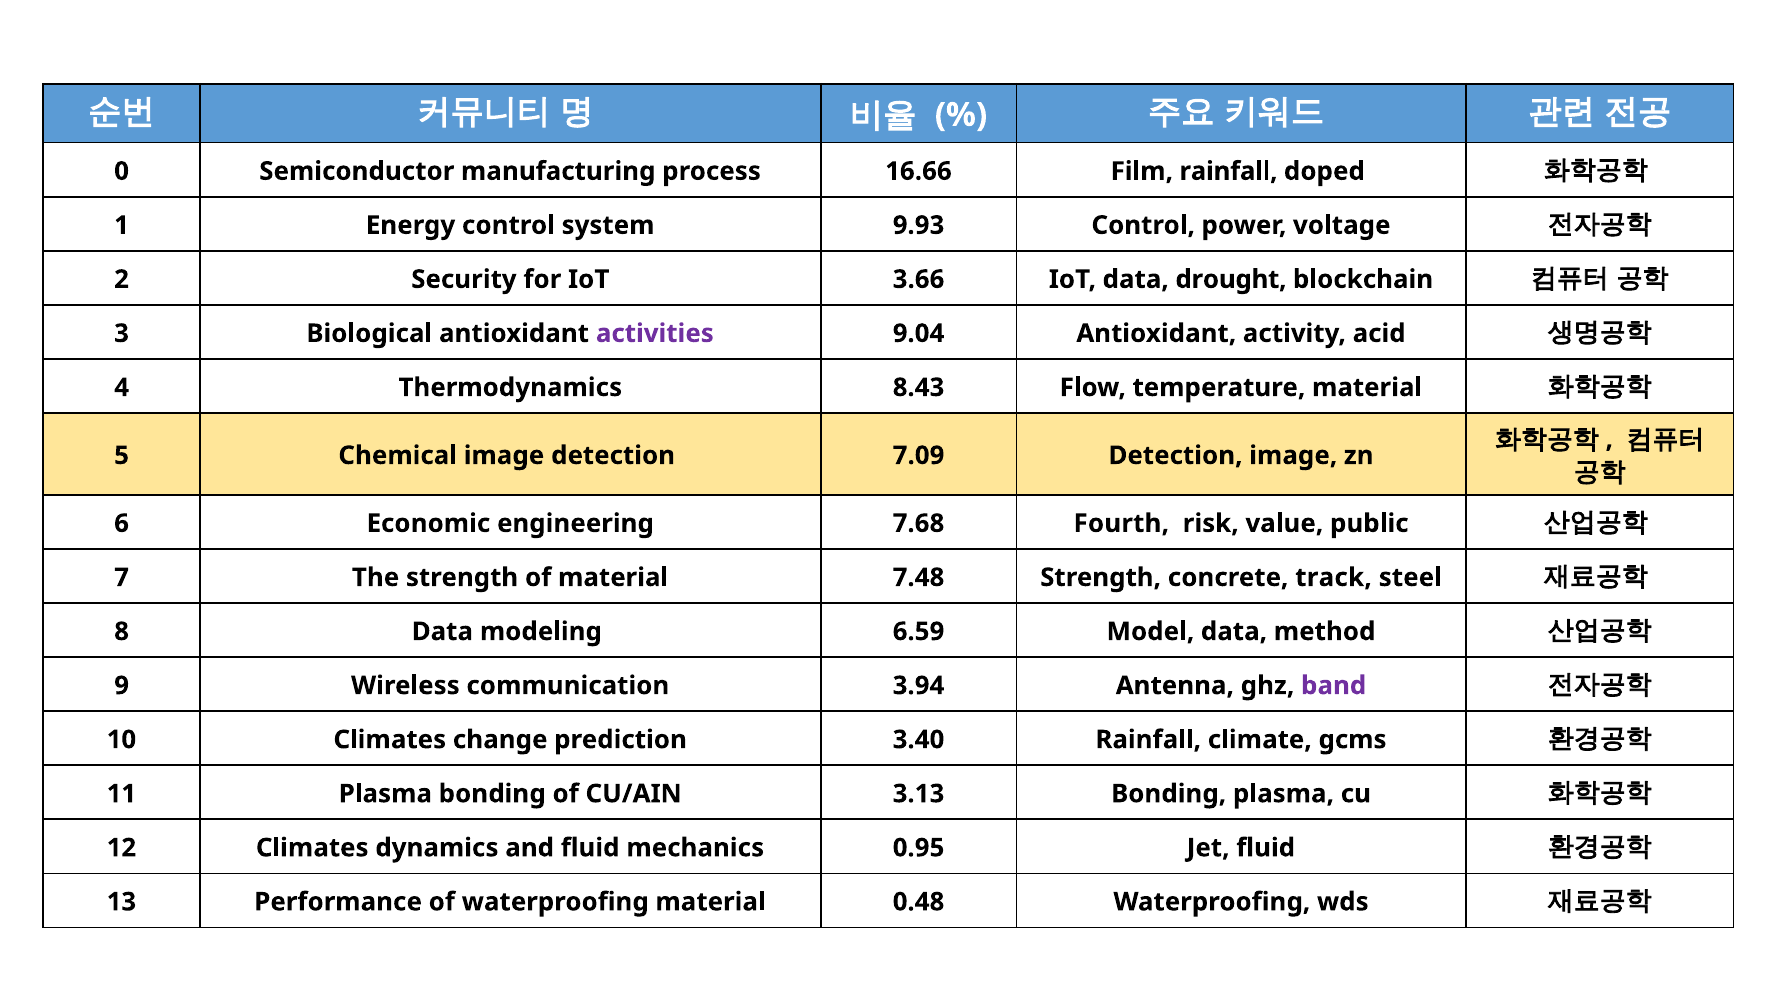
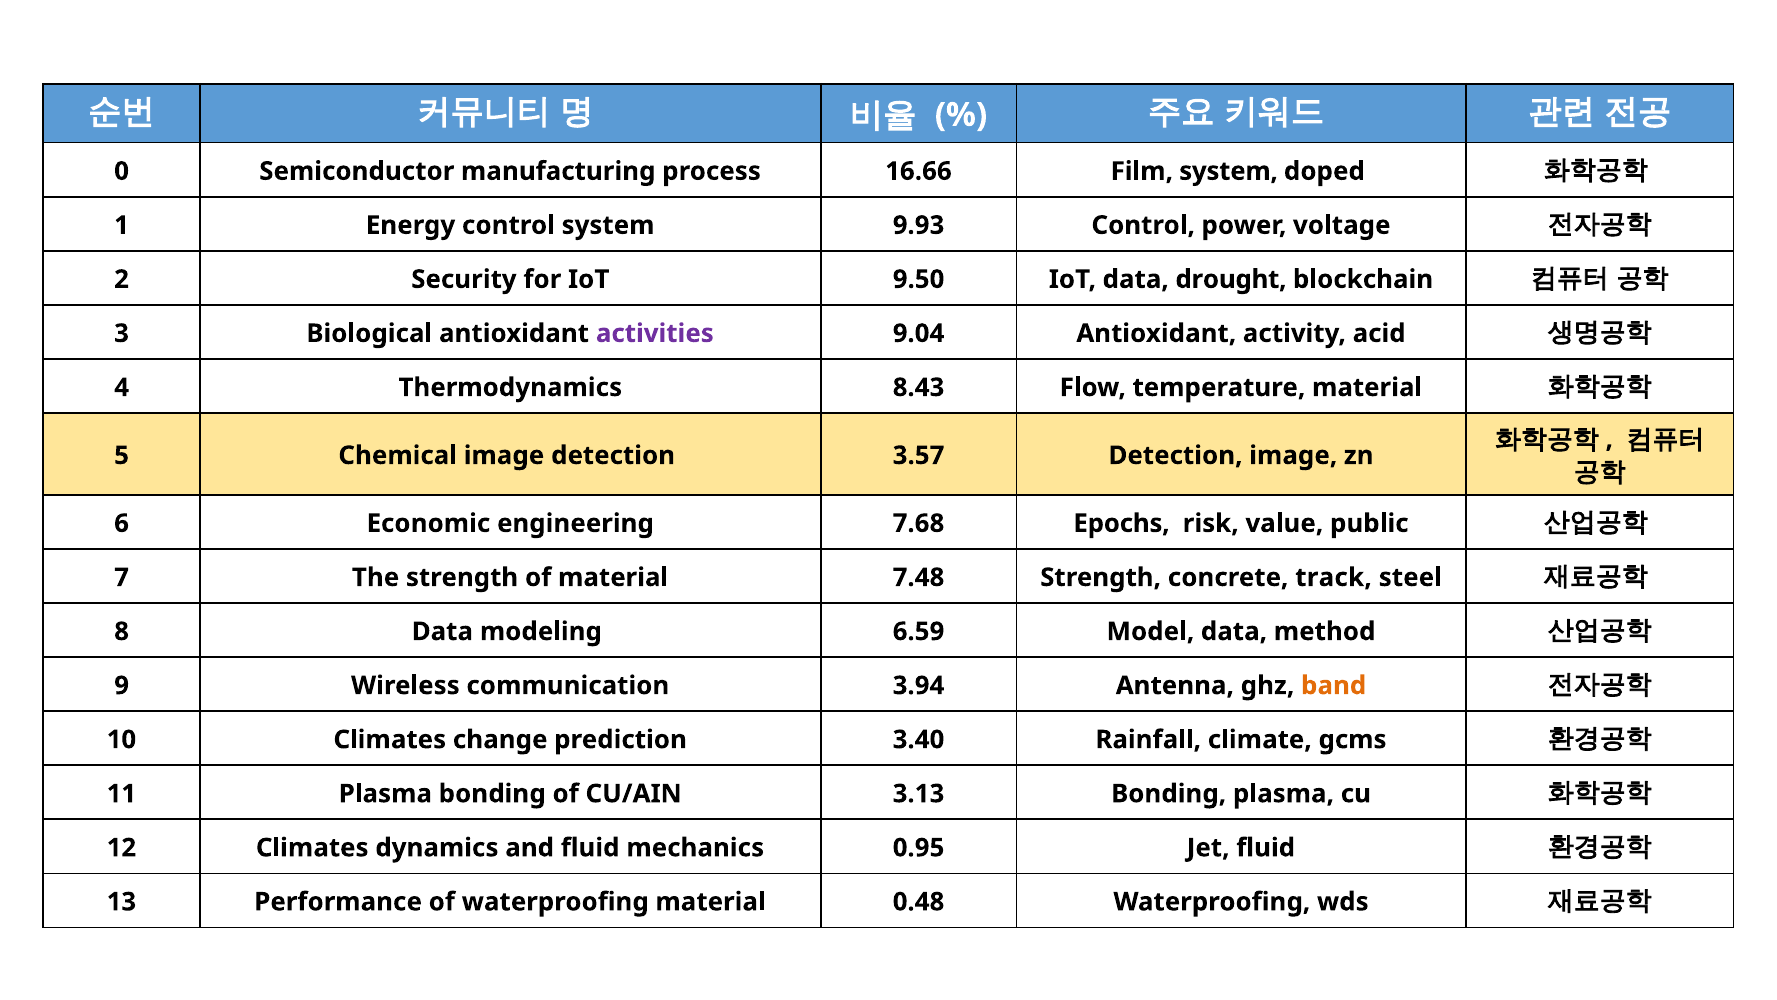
Film rainfall: rainfall -> system
3.66: 3.66 -> 9.50
7.09: 7.09 -> 3.57
Fourth: Fourth -> Epochs
band colour: purple -> orange
